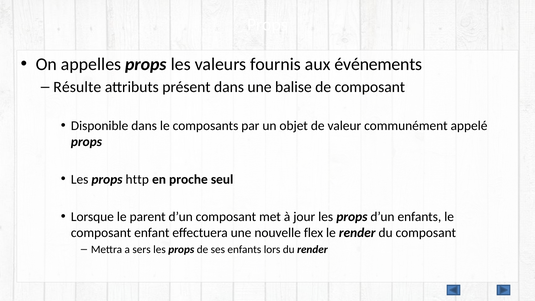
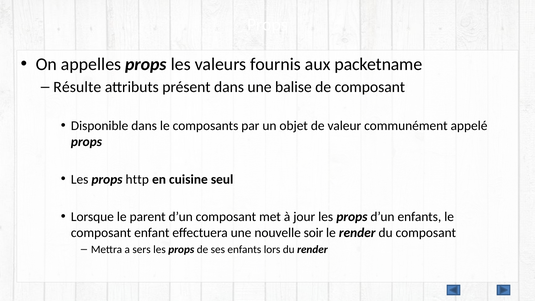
événements: événements -> packetname
proche: proche -> cuisine
flex: flex -> soir
